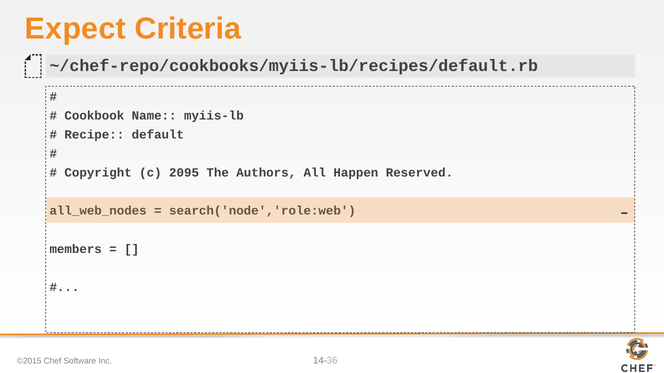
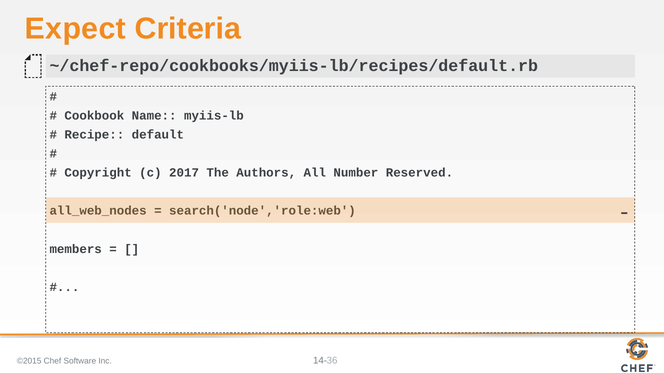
2095: 2095 -> 2017
Happen: Happen -> Number
